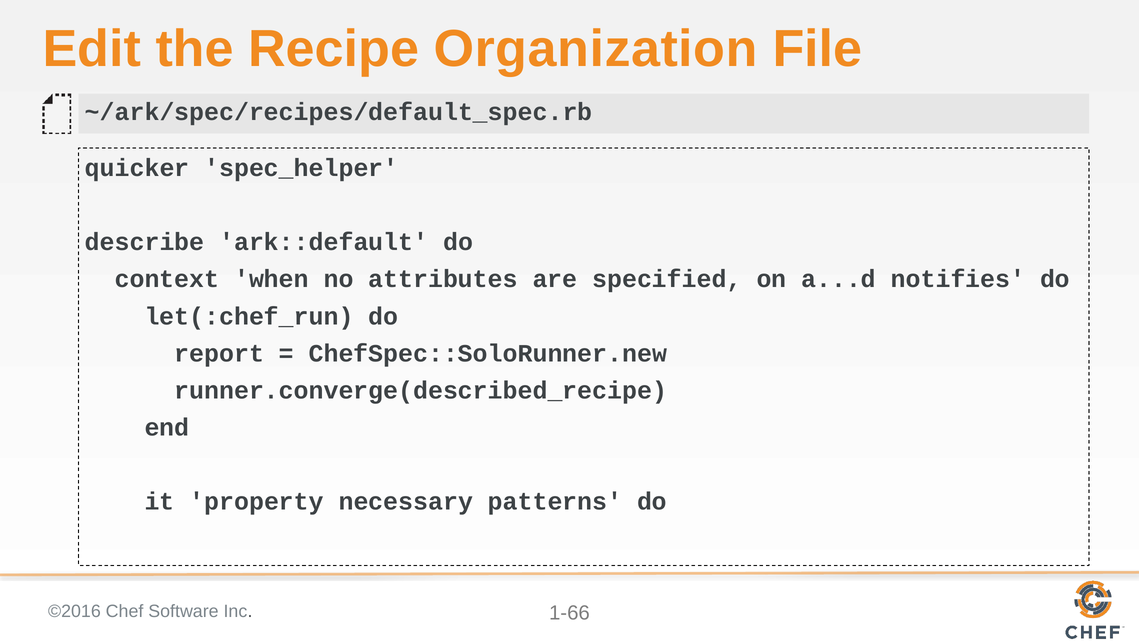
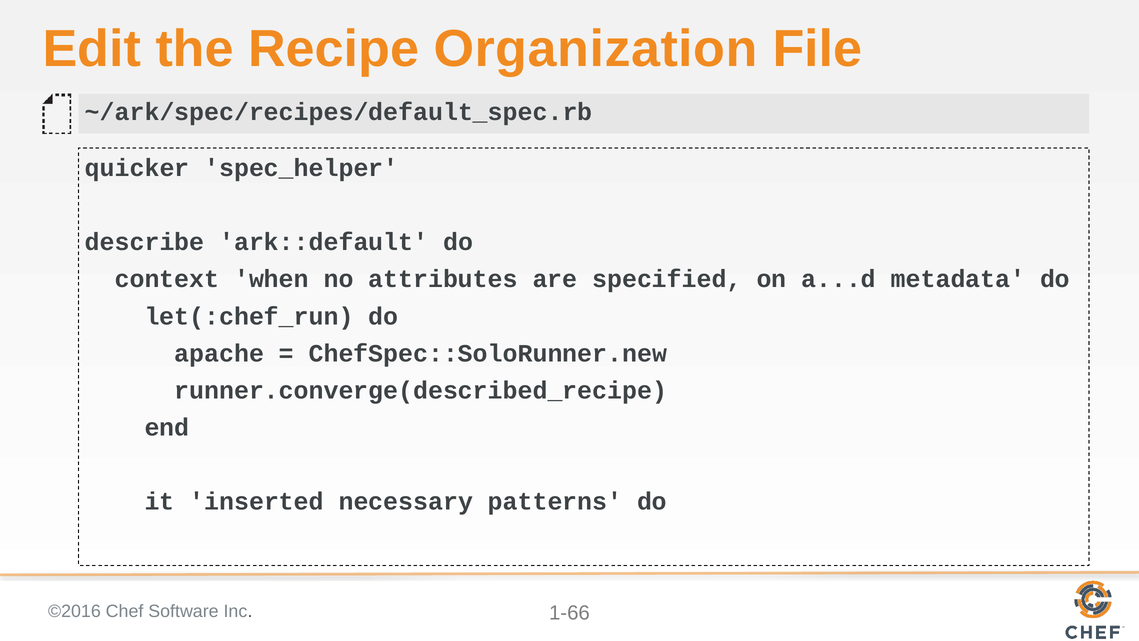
notifies: notifies -> metadata
report: report -> apache
property: property -> inserted
